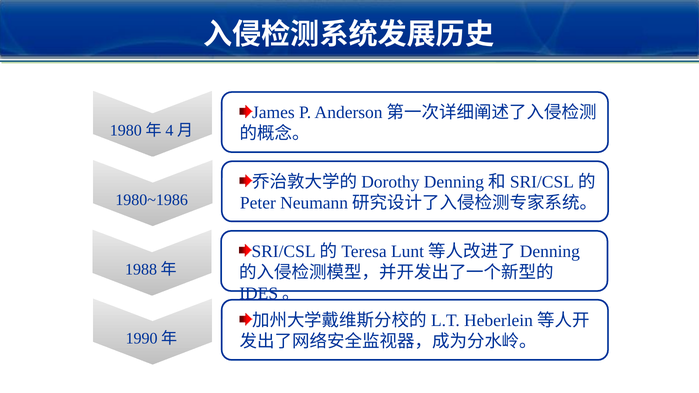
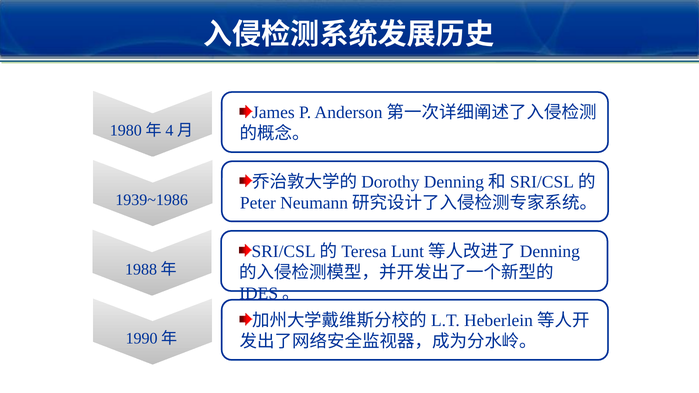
1980~1986: 1980~1986 -> 1939~1986
